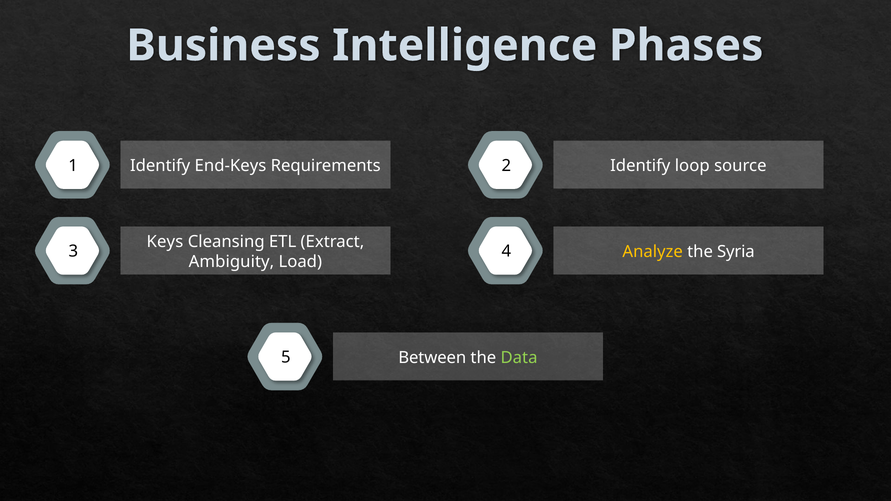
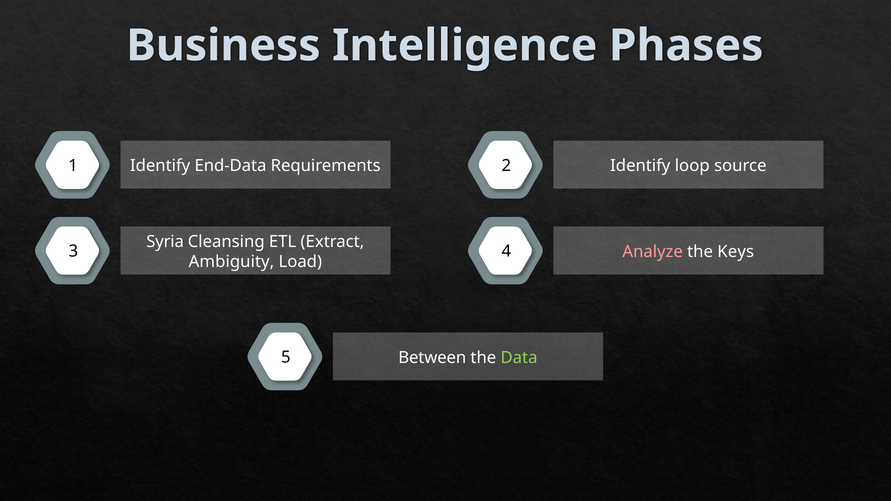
End-Keys: End-Keys -> End-Data
Keys: Keys -> Syria
Analyze colour: yellow -> pink
Syria: Syria -> Keys
